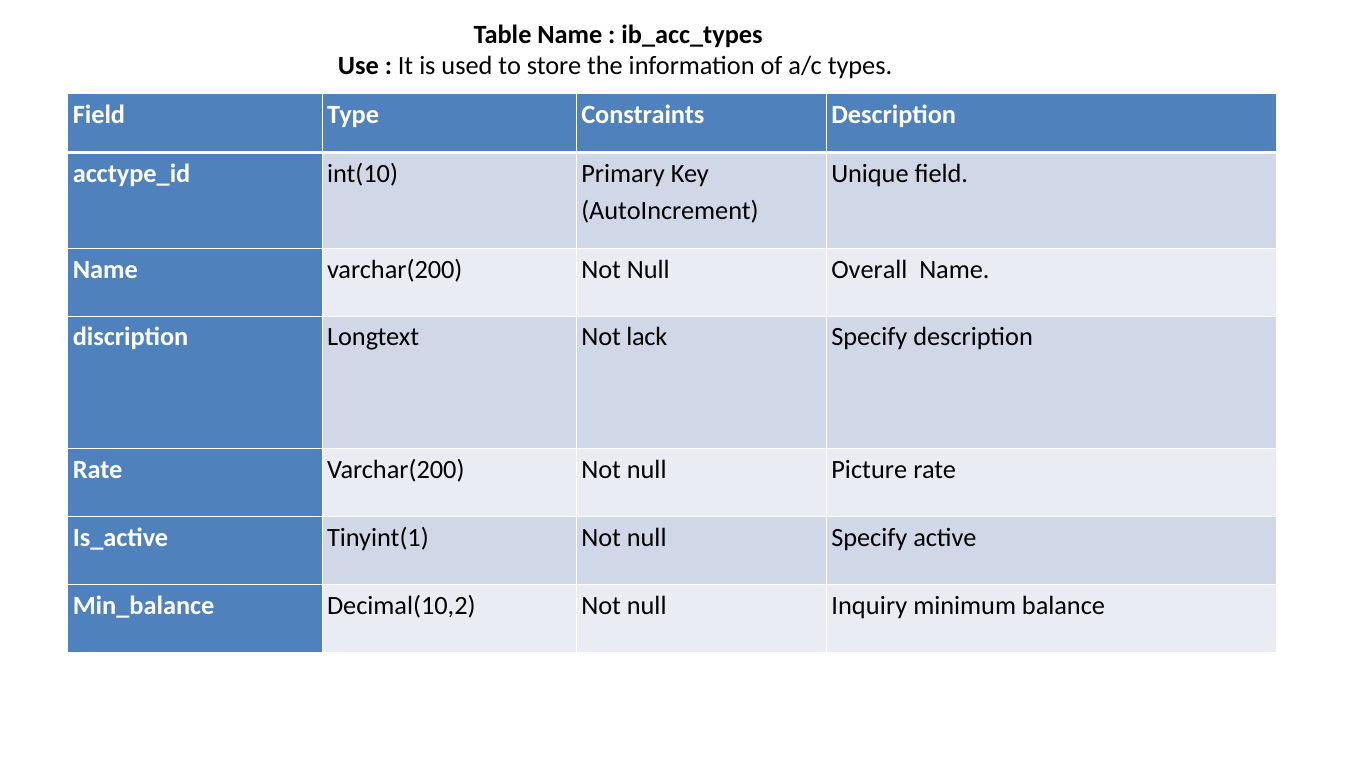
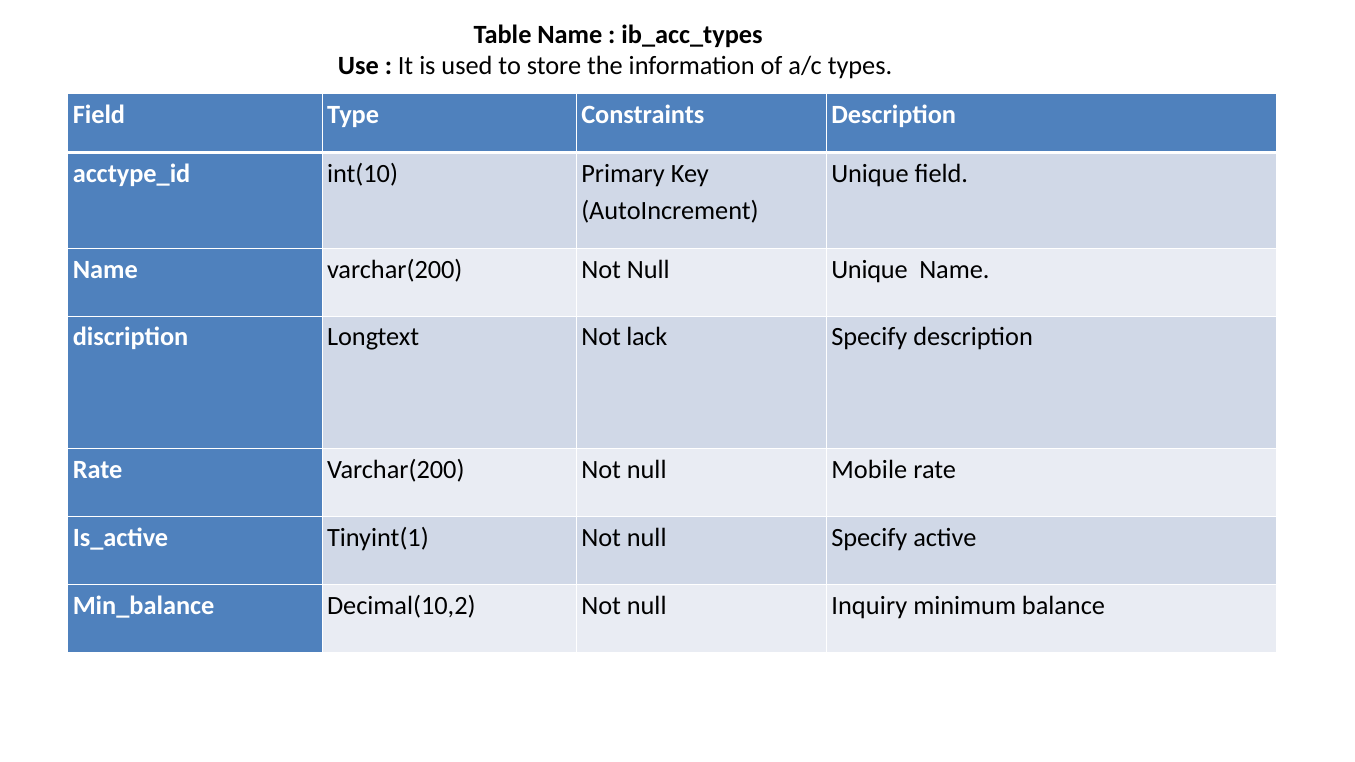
Null Overall: Overall -> Unique
Picture: Picture -> Mobile
